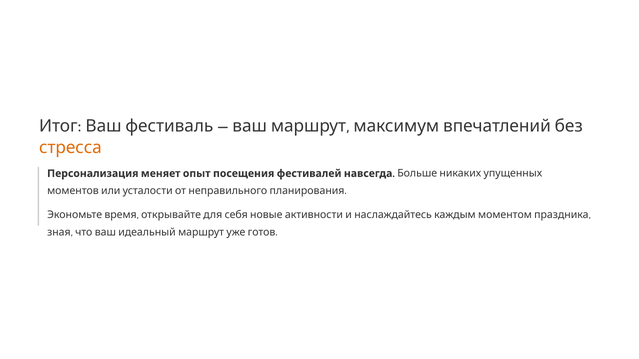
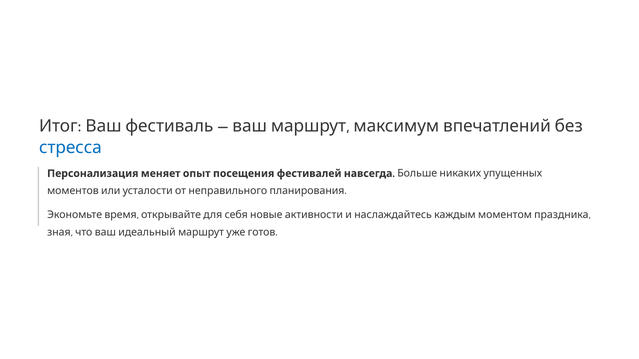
стресса colour: orange -> blue
